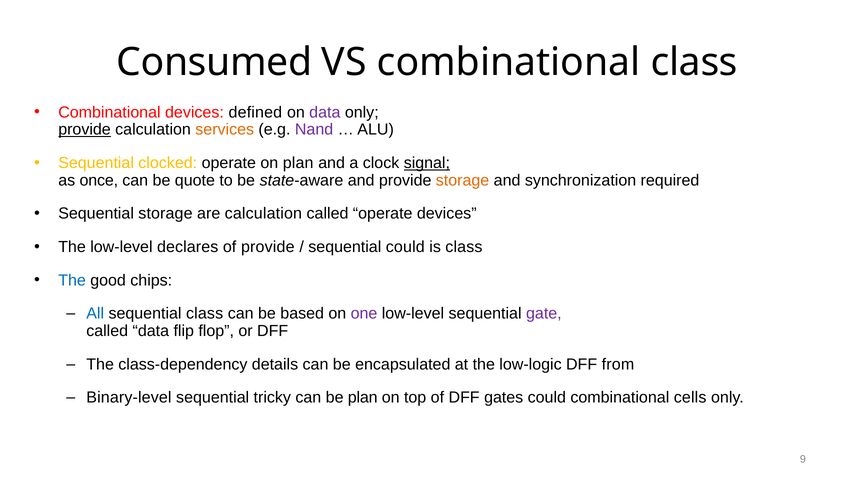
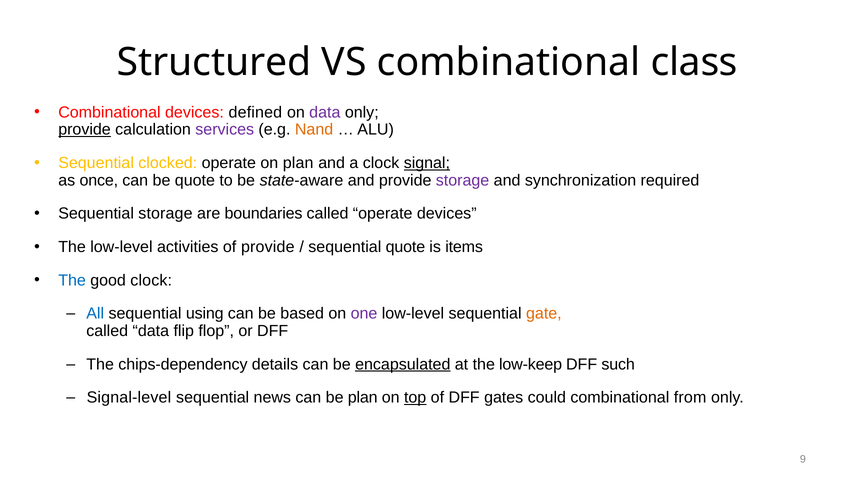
Consumed: Consumed -> Structured
services colour: orange -> purple
Nand colour: purple -> orange
storage at (463, 180) colour: orange -> purple
are calculation: calculation -> boundaries
declares: declares -> activities
sequential could: could -> quote
is class: class -> items
good chips: chips -> clock
sequential class: class -> using
gate colour: purple -> orange
class-dependency: class-dependency -> chips-dependency
encapsulated underline: none -> present
low-logic: low-logic -> low-keep
from: from -> such
Binary-level: Binary-level -> Signal-level
tricky: tricky -> news
top underline: none -> present
cells: cells -> from
